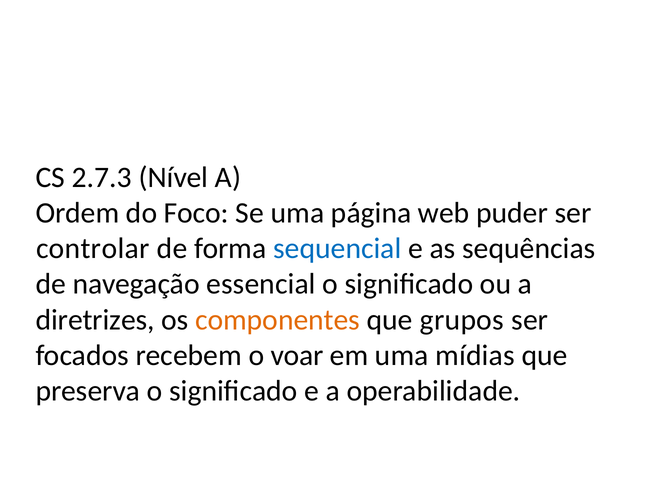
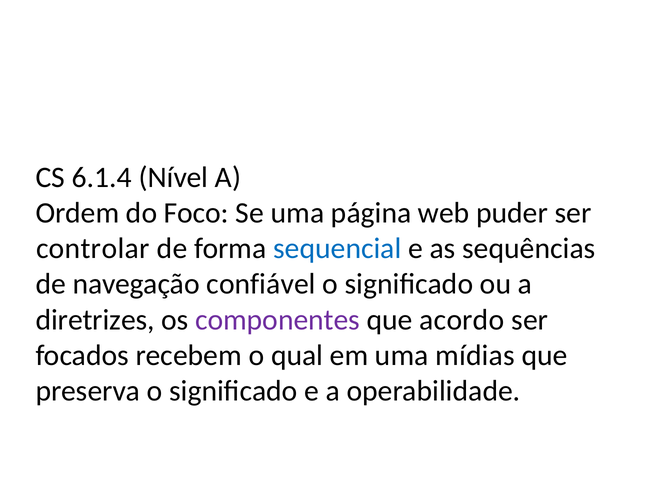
2.7.3: 2.7.3 -> 6.1.4
essencial: essencial -> confiável
componentes colour: orange -> purple
grupos: grupos -> acordo
voar: voar -> qual
